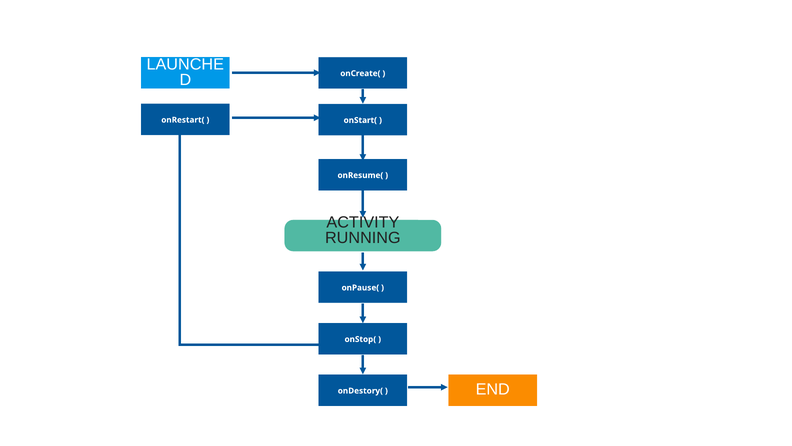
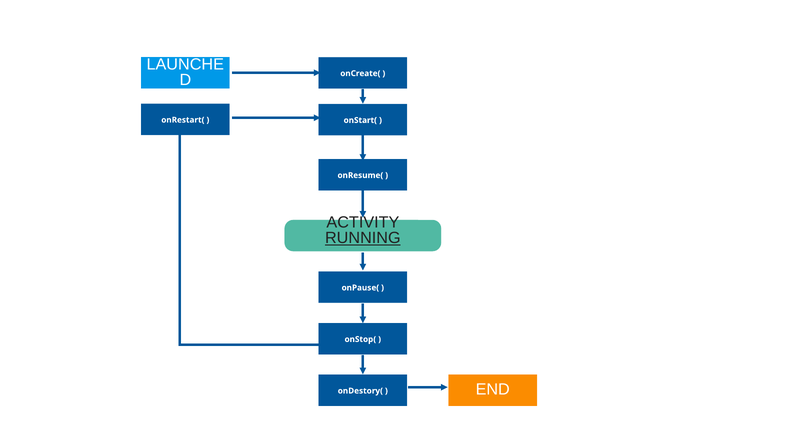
RUNNING underline: none -> present
